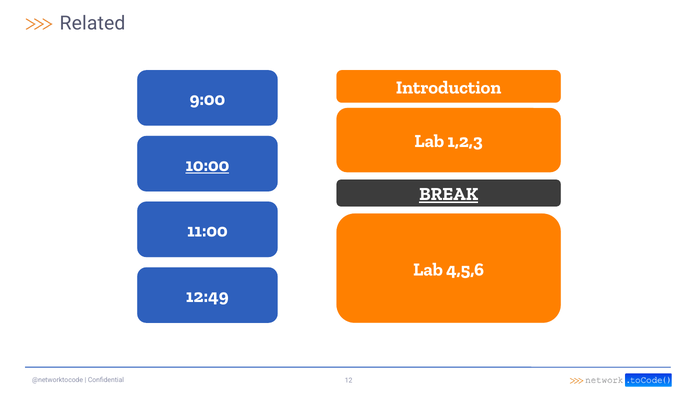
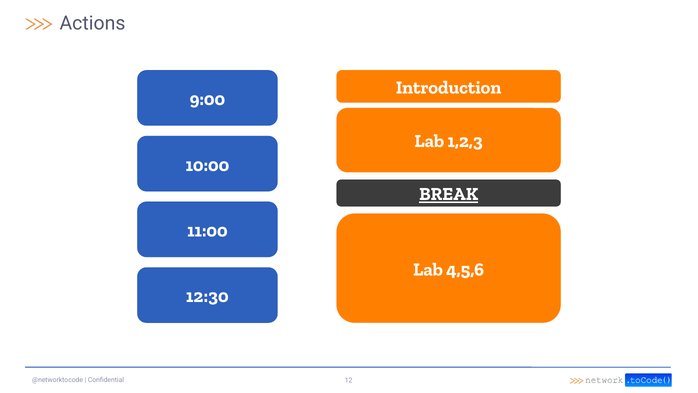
Related: Related -> Actions
10:00 underline: present -> none
12:49: 12:49 -> 12:30
